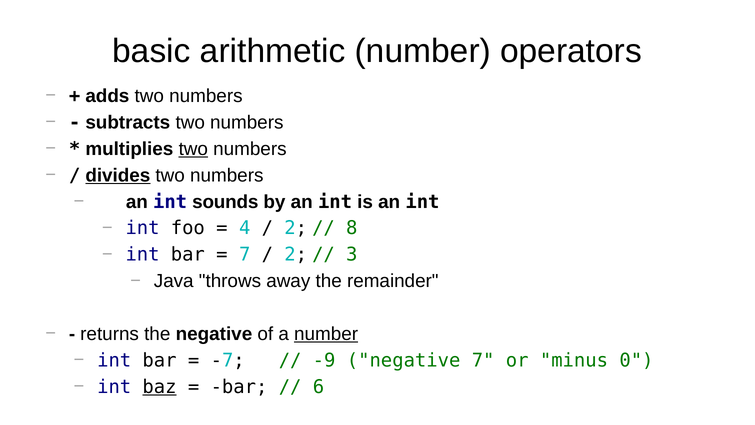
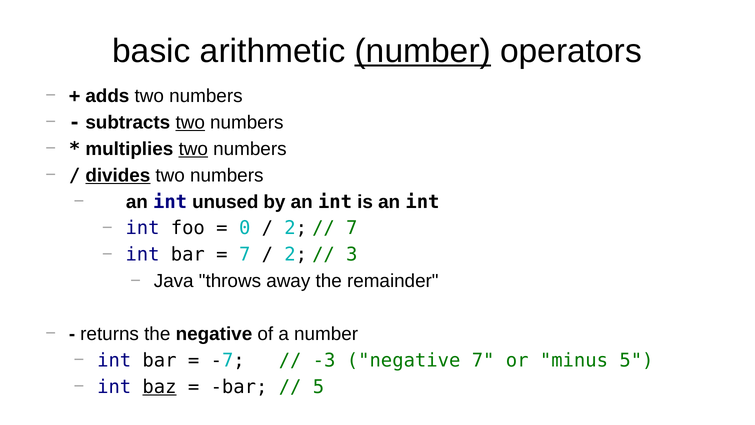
number at (423, 51) underline: none -> present
two at (190, 122) underline: none -> present
sounds: sounds -> unused
4: 4 -> 0
8 at (352, 228): 8 -> 7
number at (326, 334) underline: present -> none
-9: -9 -> -3
minus 0: 0 -> 5
6 at (318, 387): 6 -> 5
